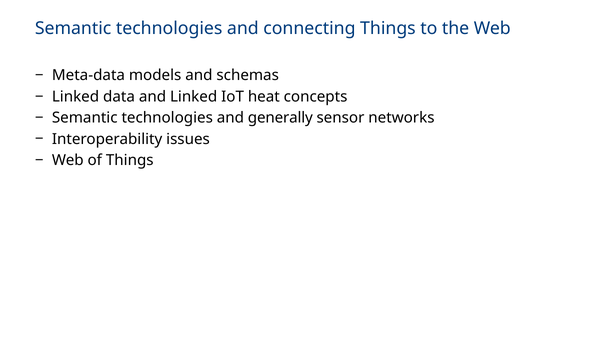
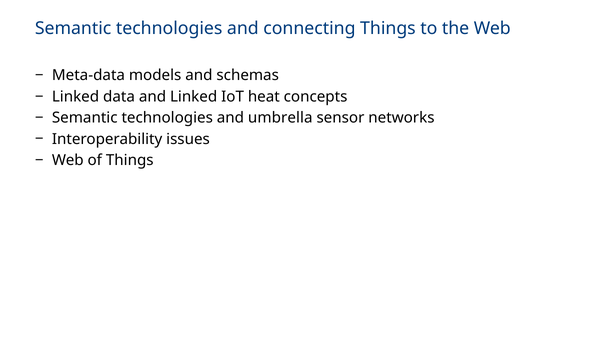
generally: generally -> umbrella
